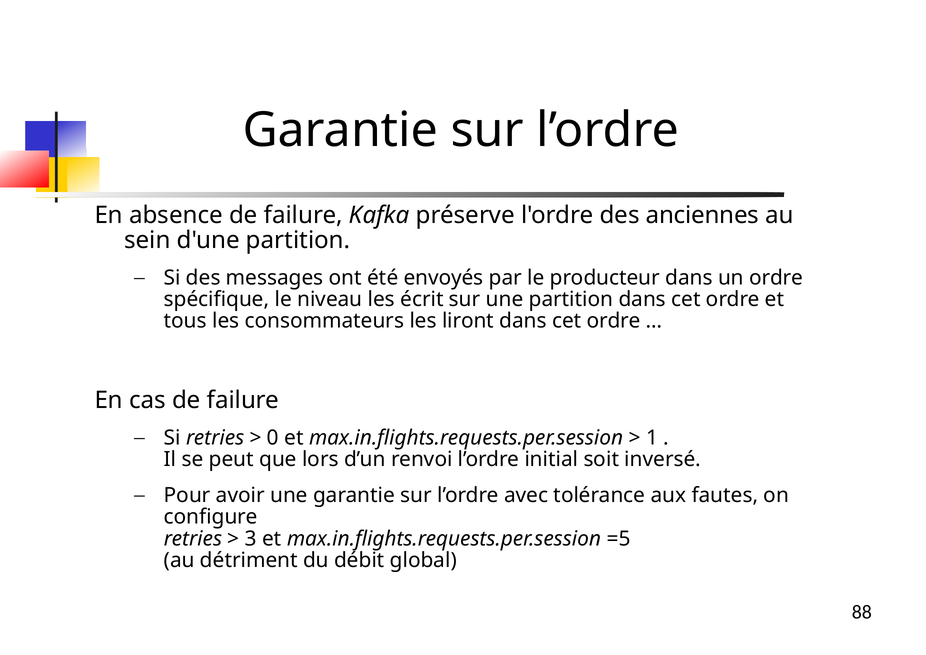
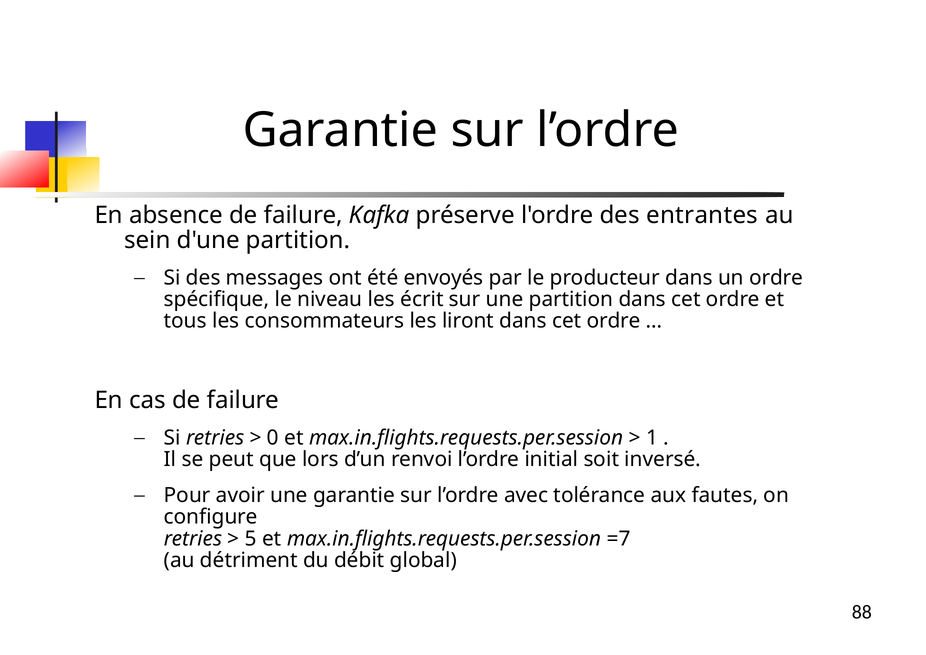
anciennes: anciennes -> entrantes
3: 3 -> 5
=5: =5 -> =7
